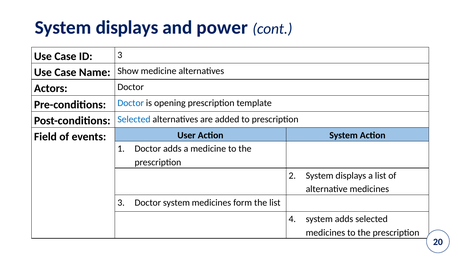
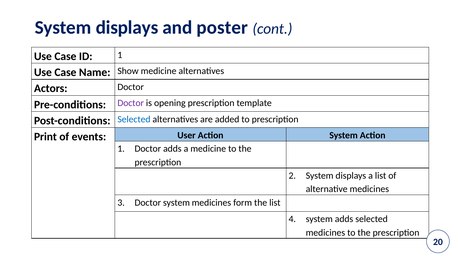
power: power -> poster
ID 3: 3 -> 1
Doctor at (131, 103) colour: blue -> purple
Field: Field -> Print
